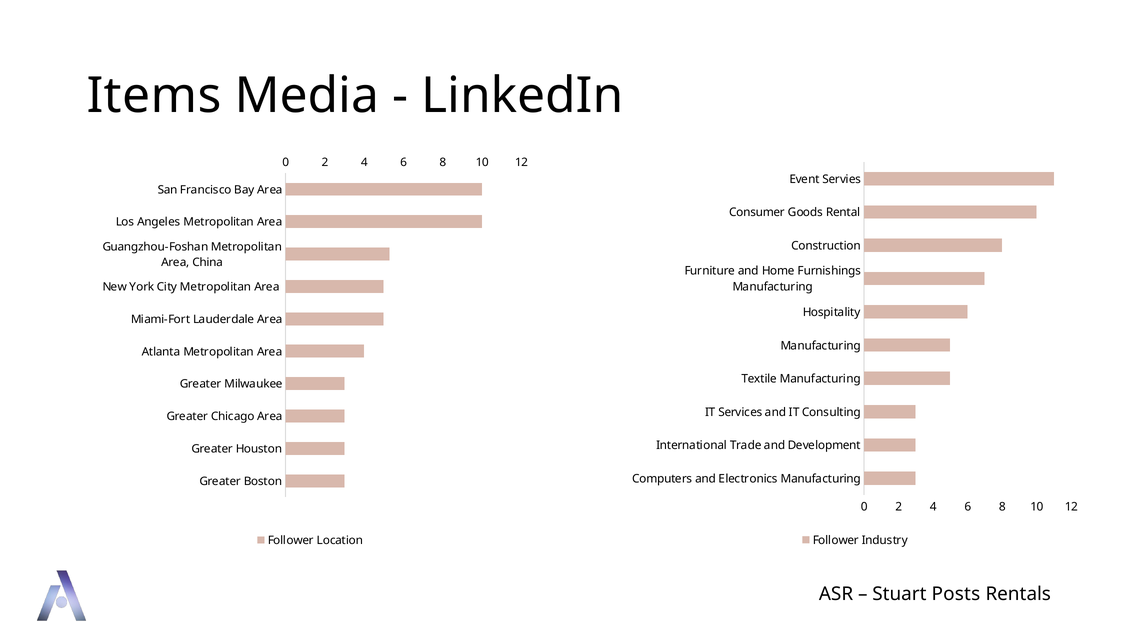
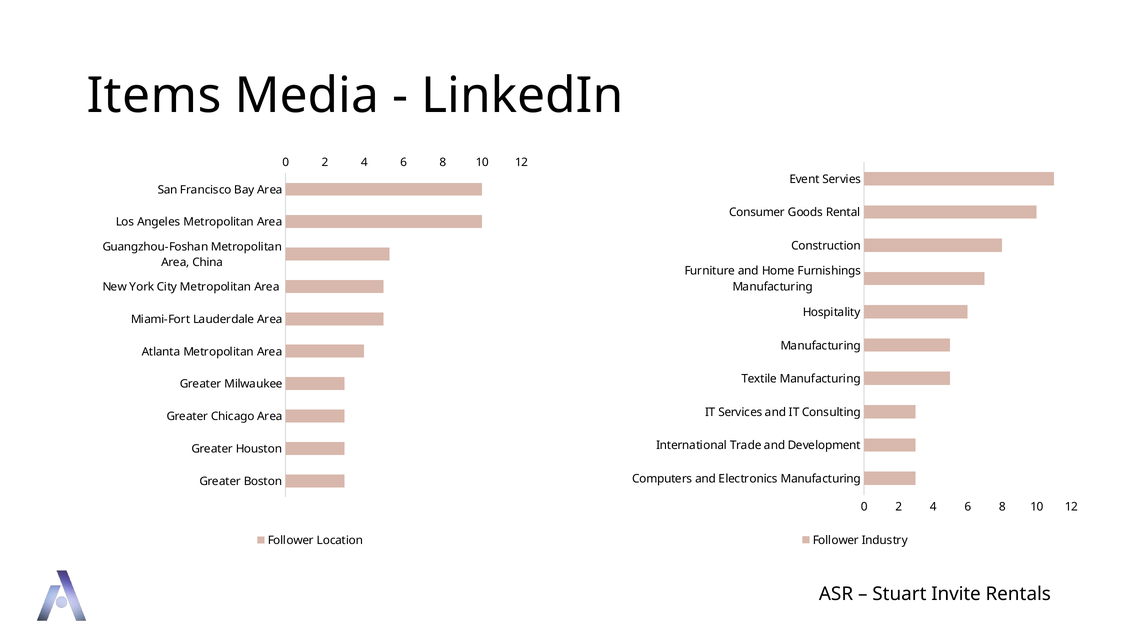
Posts: Posts -> Invite
